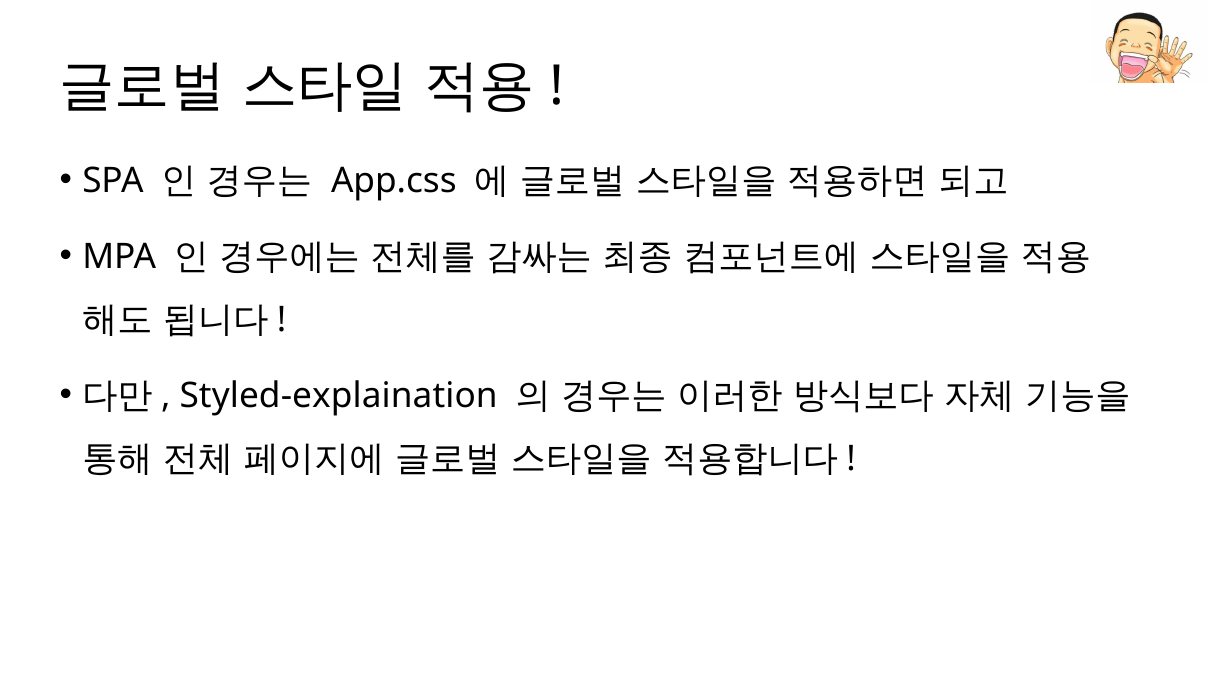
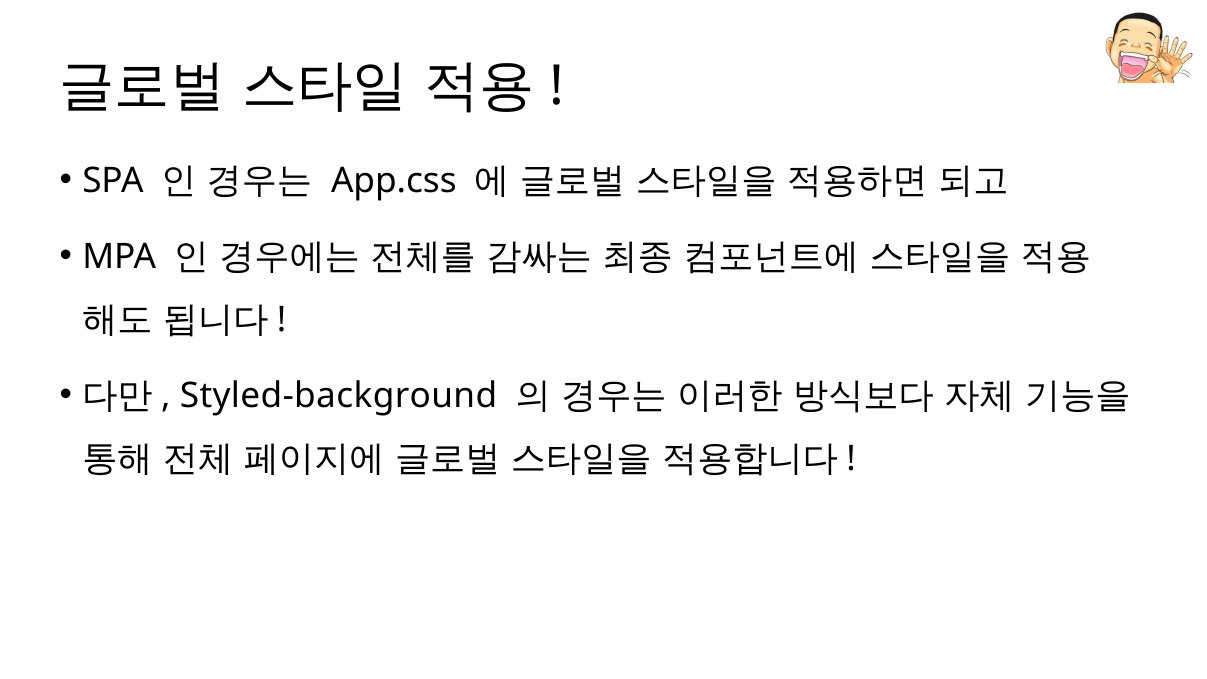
Styled-explaination: Styled-explaination -> Styled-background
